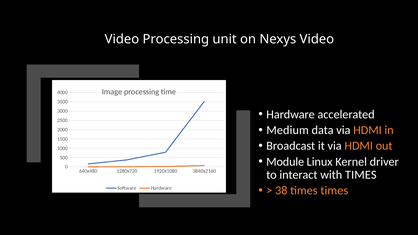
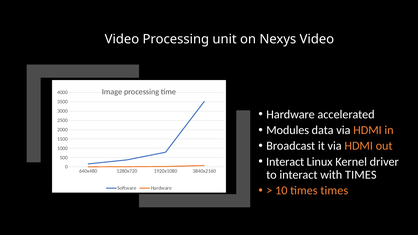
Medium: Medium -> Modules
Module at (285, 162): Module -> Interact
38: 38 -> 10
